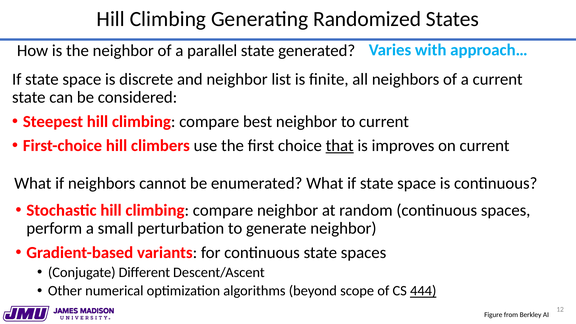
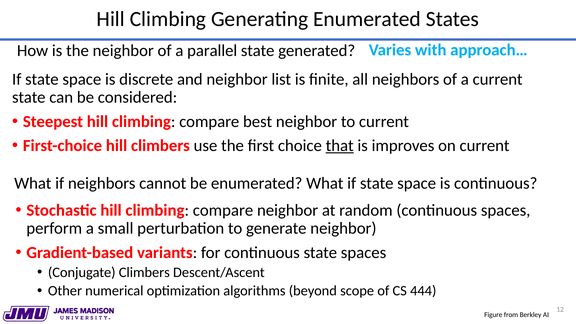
Generating Randomized: Randomized -> Enumerated
Conjugate Different: Different -> Climbers
444 underline: present -> none
